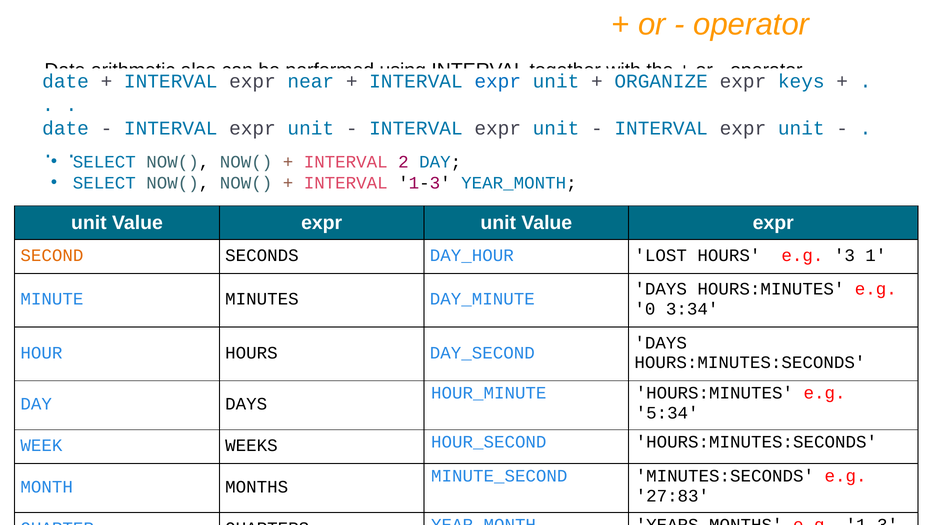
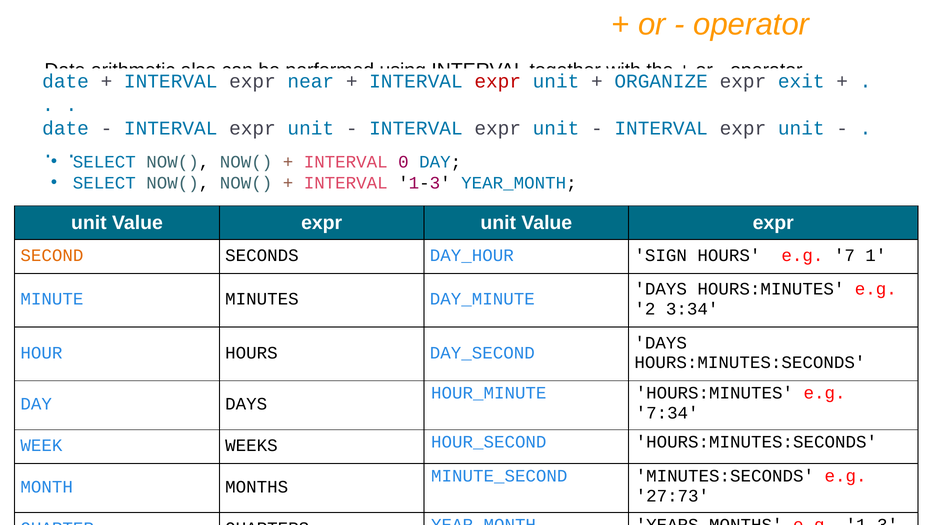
expr at (498, 81) colour: blue -> red
keys: keys -> exit
2: 2 -> 0
LOST: LOST -> SIGN
3: 3 -> 7
0: 0 -> 2
5:34: 5:34 -> 7:34
27:83: 27:83 -> 27:73
